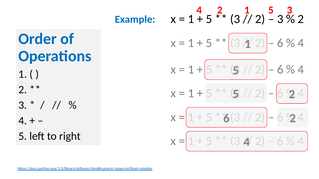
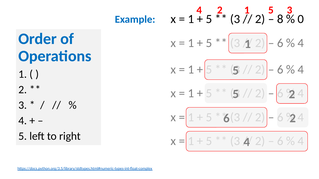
3 at (280, 19): 3 -> 8
2 at (301, 19): 2 -> 0
